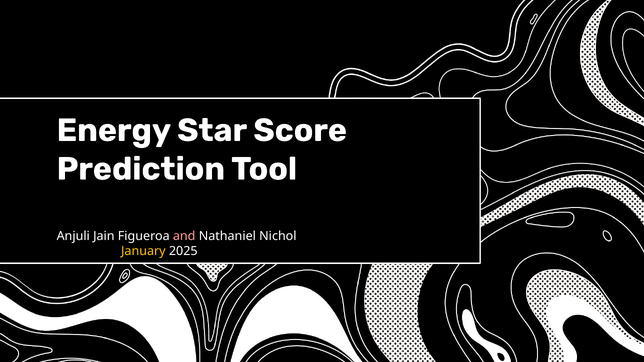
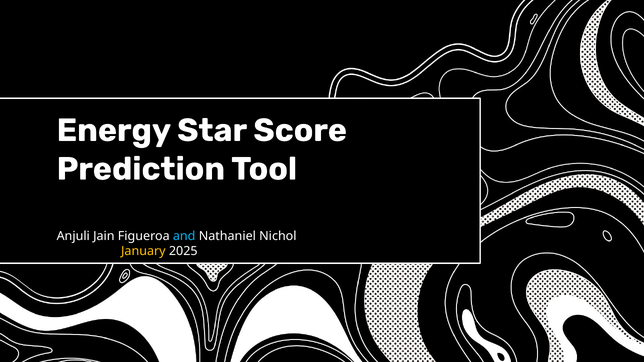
and colour: pink -> light blue
